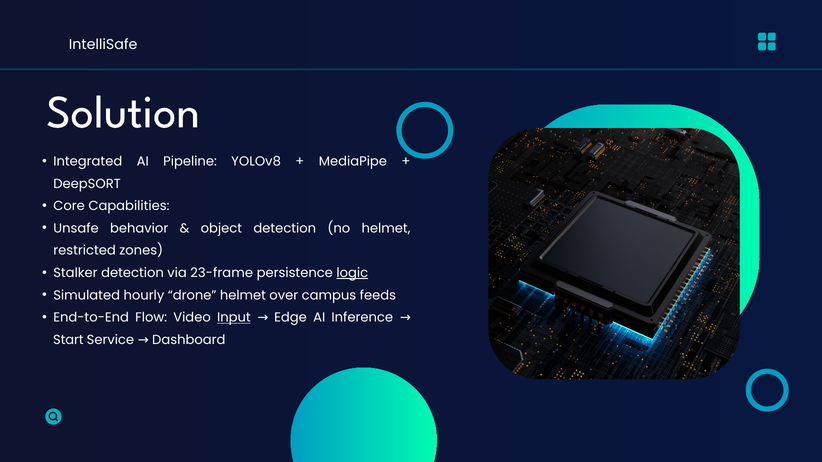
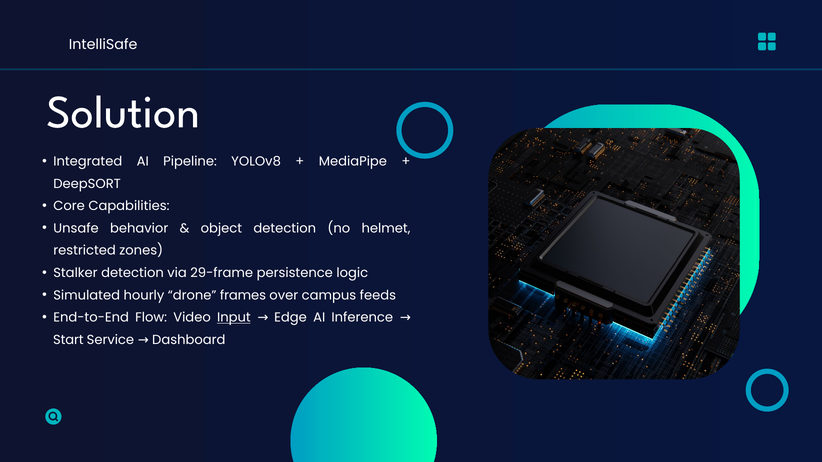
23-frame: 23-frame -> 29-frame
logic underline: present -> none
drone helmet: helmet -> frames
